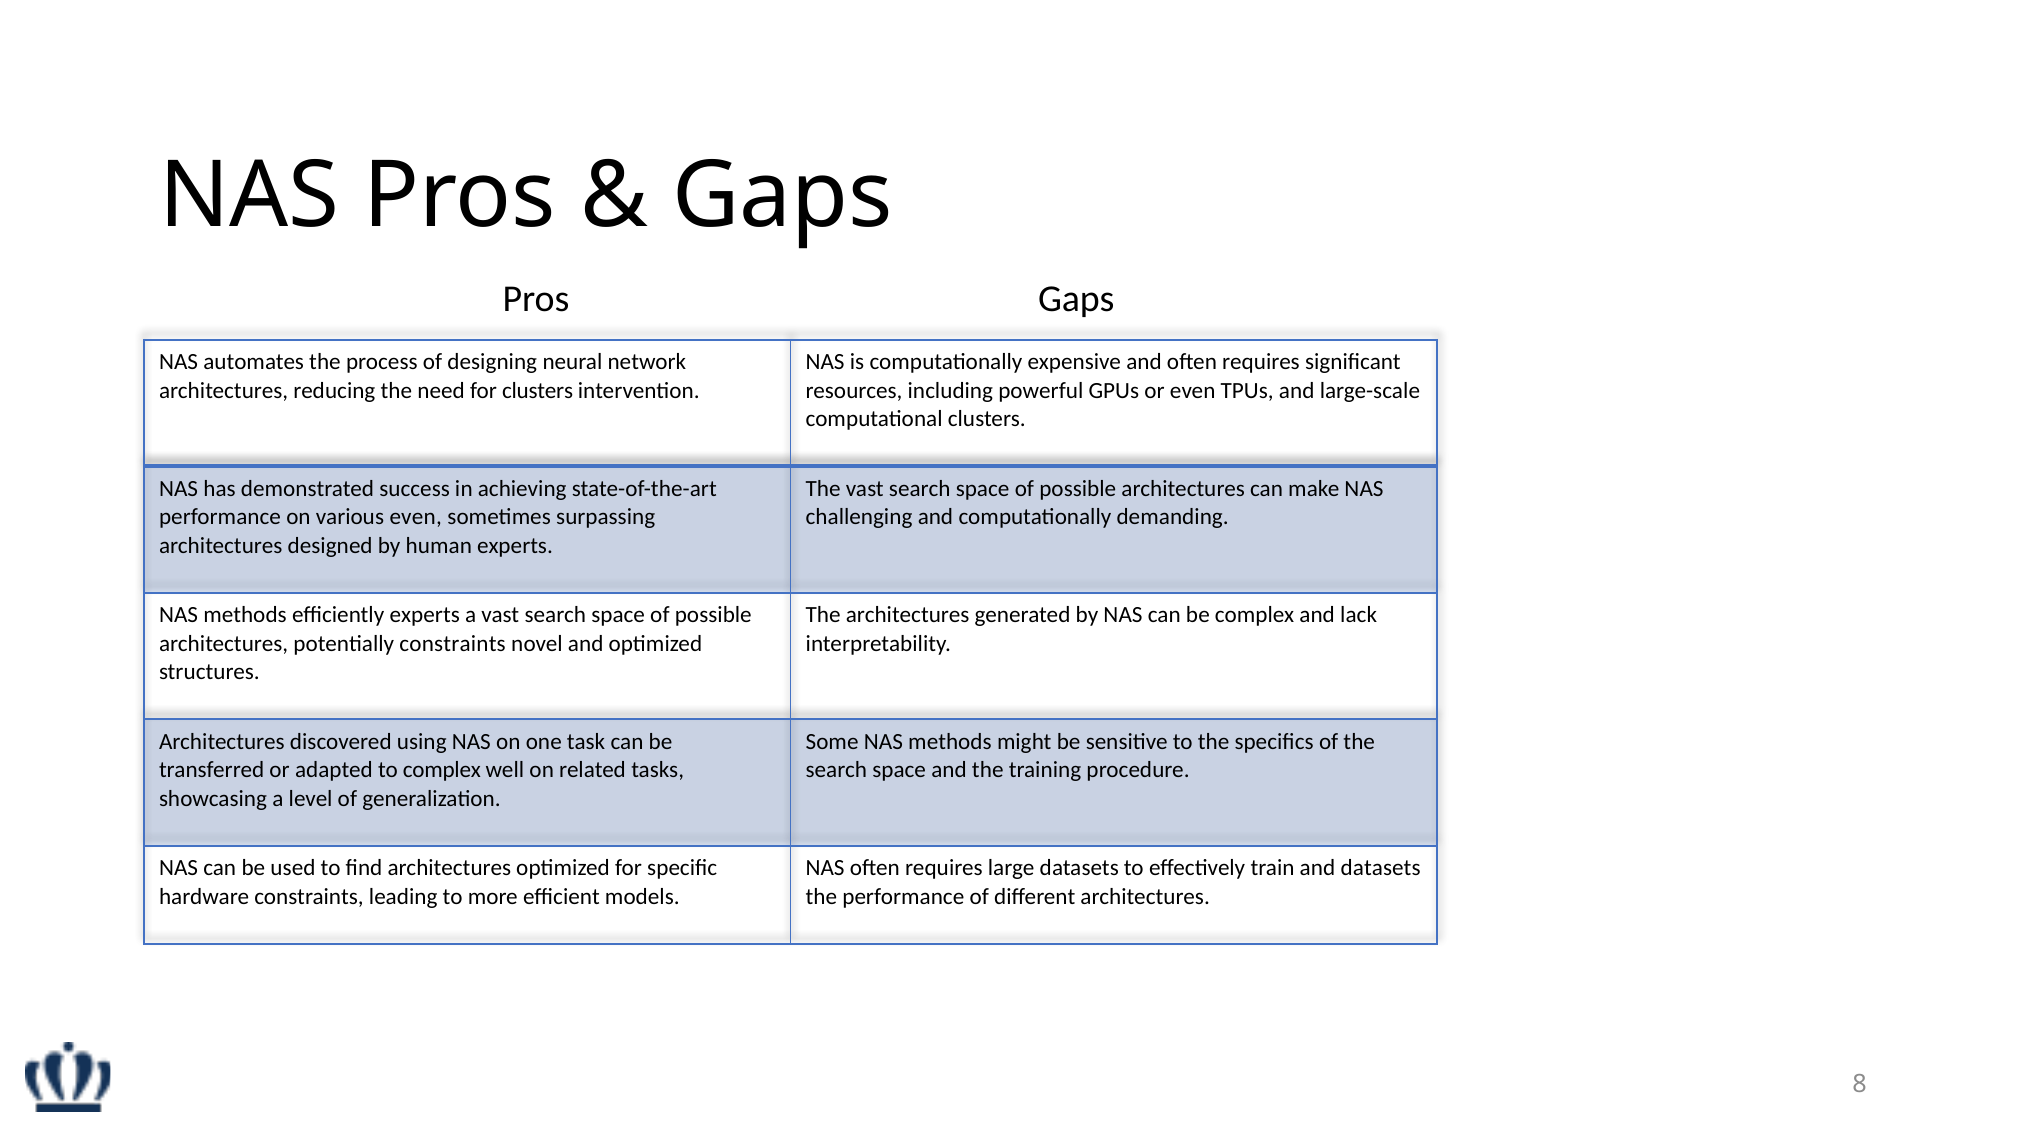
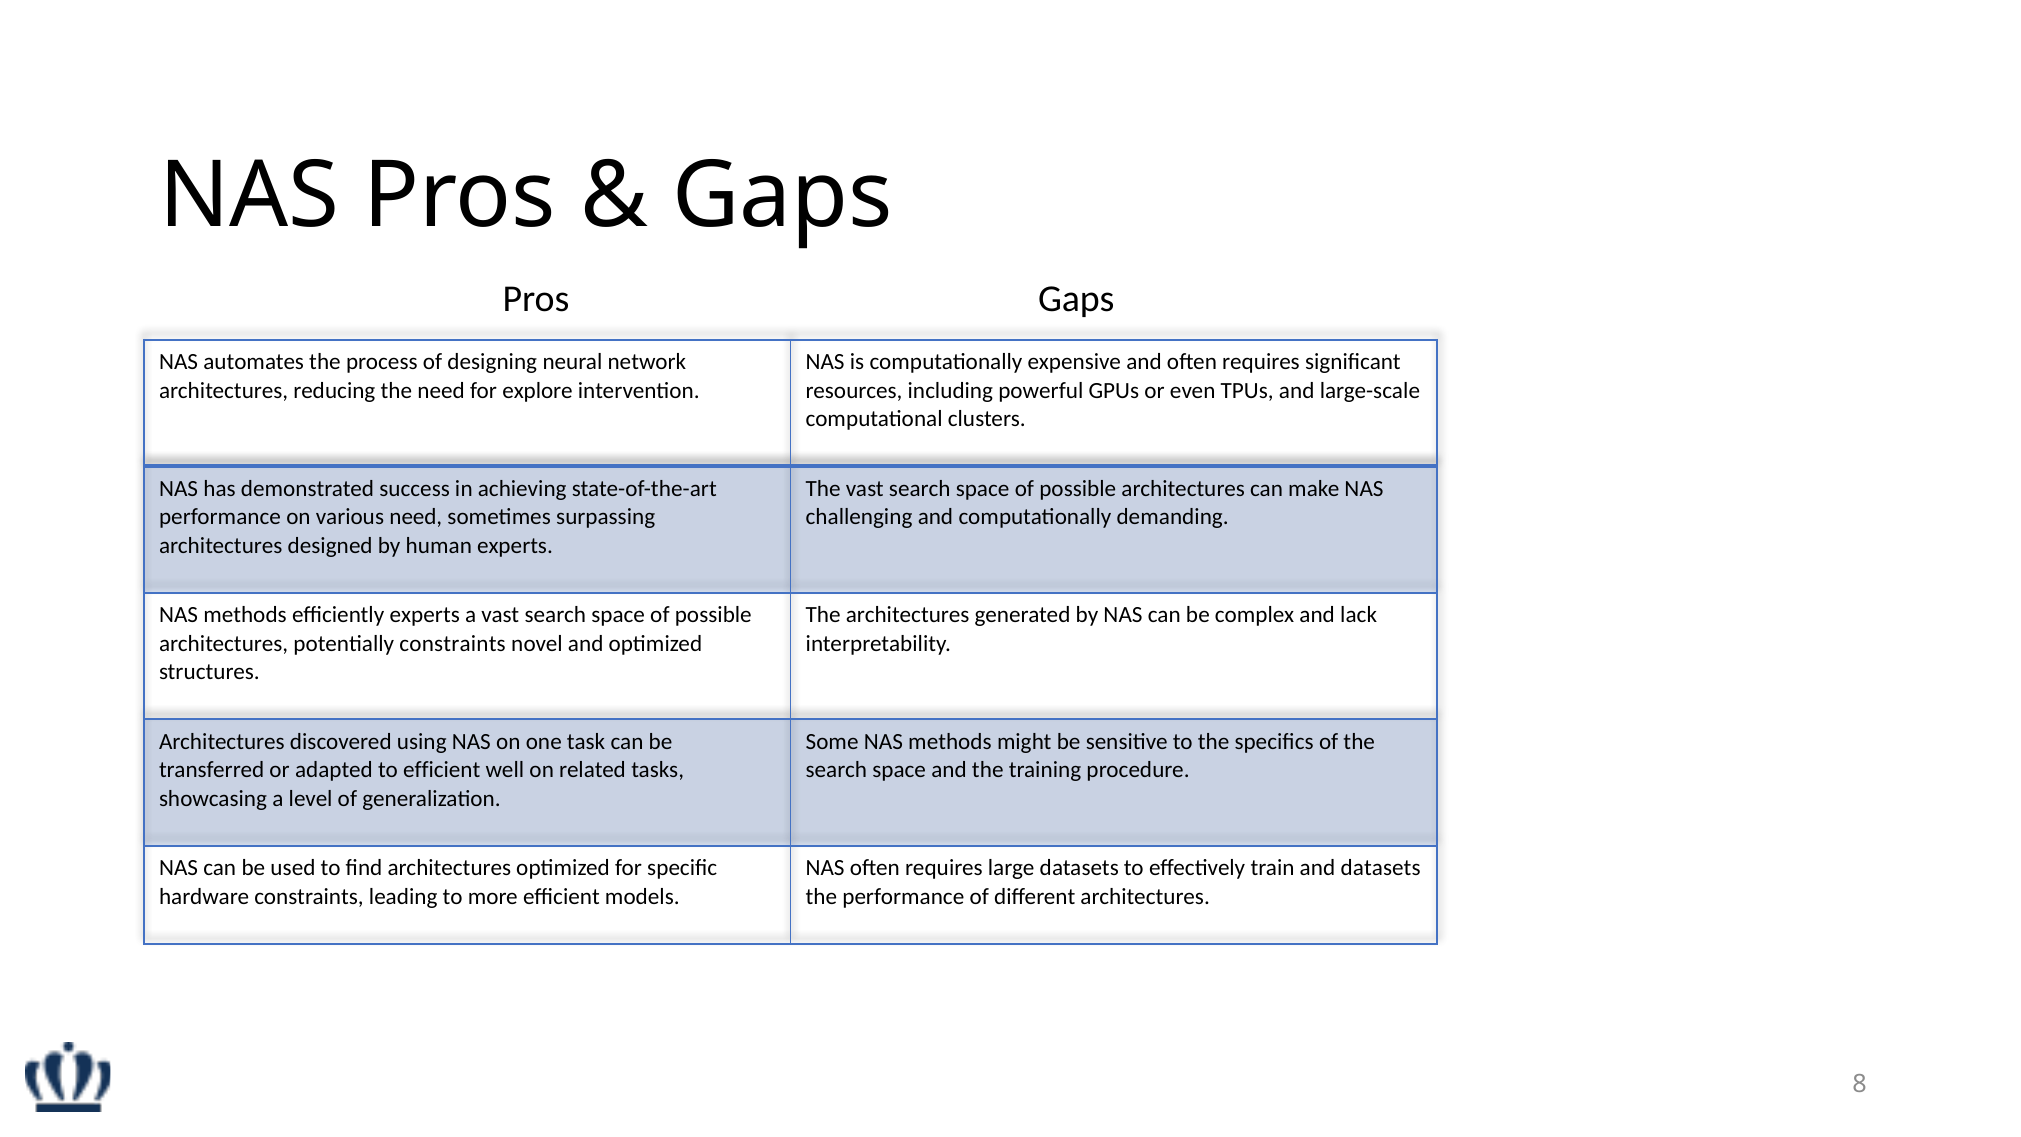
for clusters: clusters -> explore
various even: even -> need
to complex: complex -> efficient
